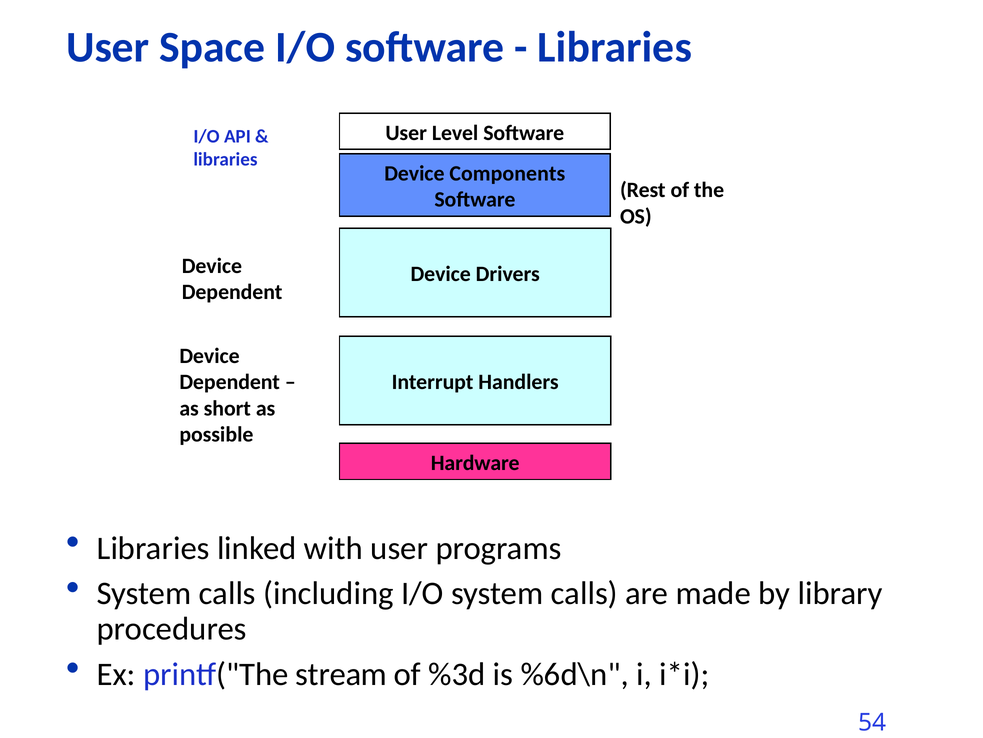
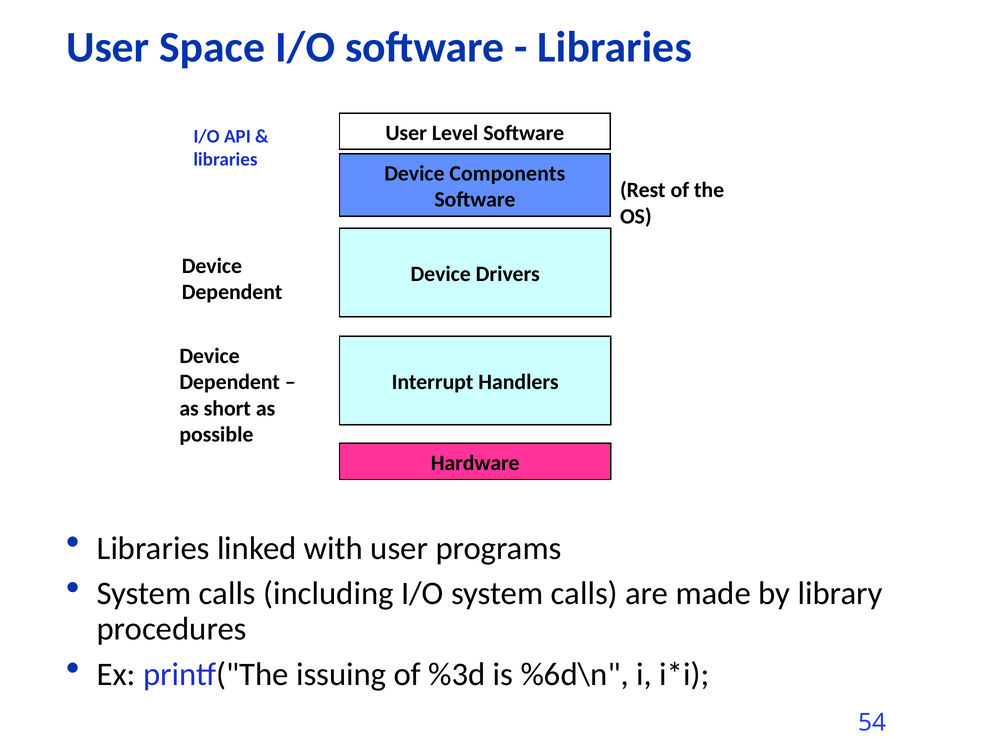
stream: stream -> issuing
